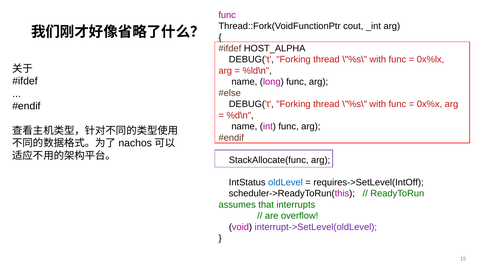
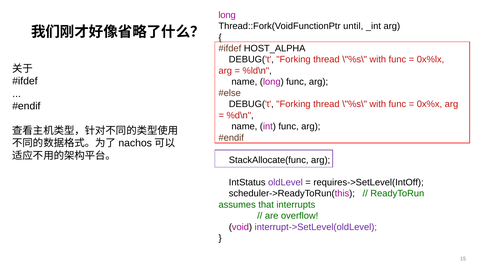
func at (227, 15): func -> long
cout: cout -> until
oldLevel colour: blue -> purple
